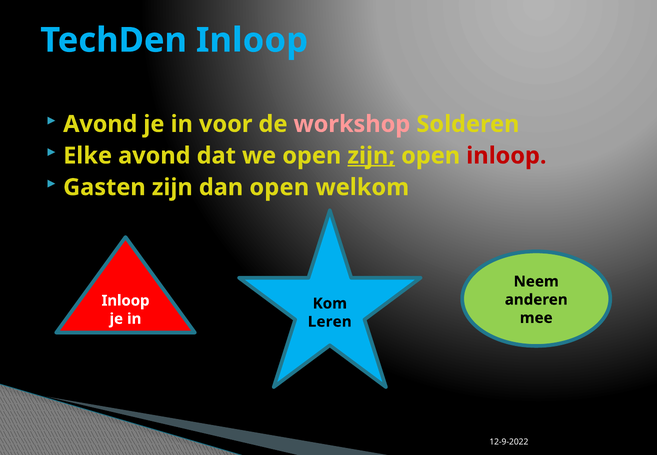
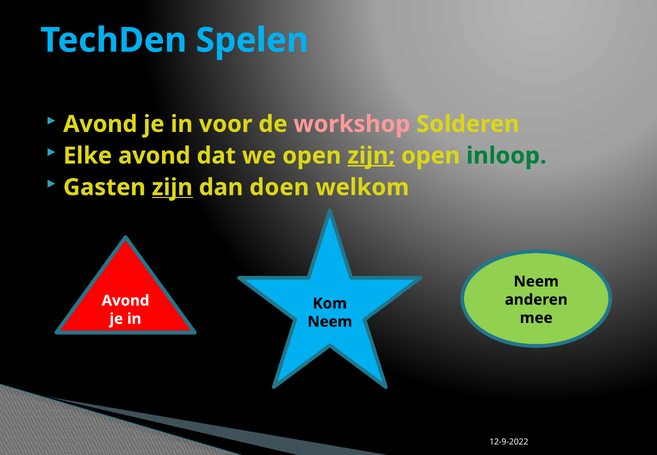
TechDen Inloop: Inloop -> Spelen
inloop at (506, 156) colour: red -> green
zijn at (172, 187) underline: none -> present
dan open: open -> doen
Inloop at (126, 301): Inloop -> Avond
Leren at (330, 322): Leren -> Neem
